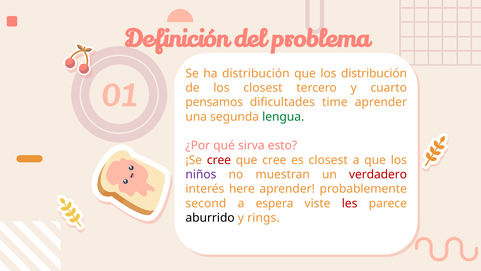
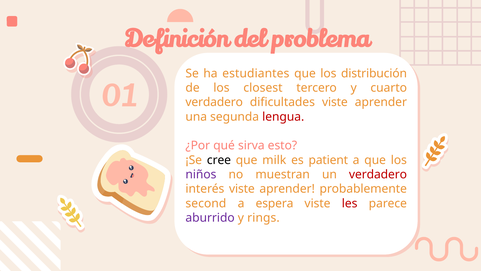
ha distribución: distribución -> estudiantes
pensamos at (214, 102): pensamos -> verdadero
dificultades time: time -> viste
lengua colour: green -> red
cree at (219, 160) colour: red -> black
que cree: cree -> milk
es closest: closest -> patient
interés here: here -> viste
aburrido colour: black -> purple
